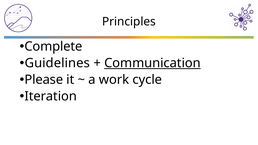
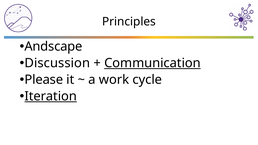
Complete: Complete -> Andscape
Guidelines: Guidelines -> Discussion
Iteration underline: none -> present
